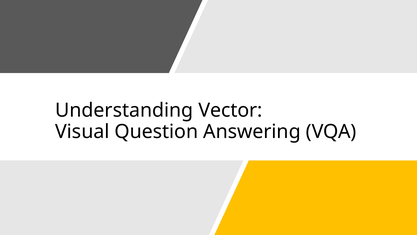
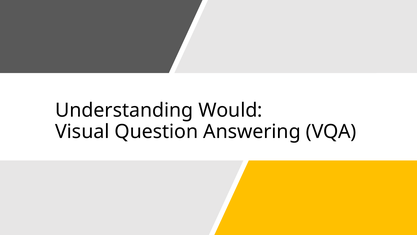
Vector: Vector -> Would
